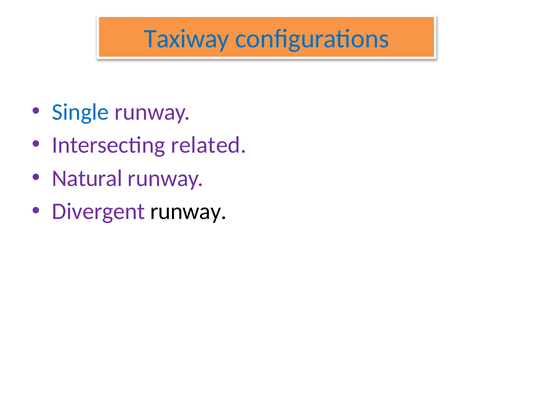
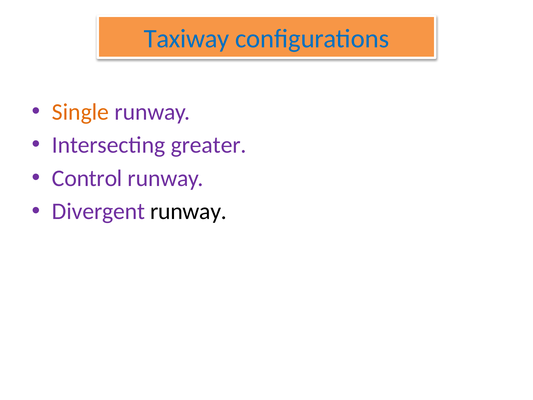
Single colour: blue -> orange
related: related -> greater
Natural: Natural -> Control
